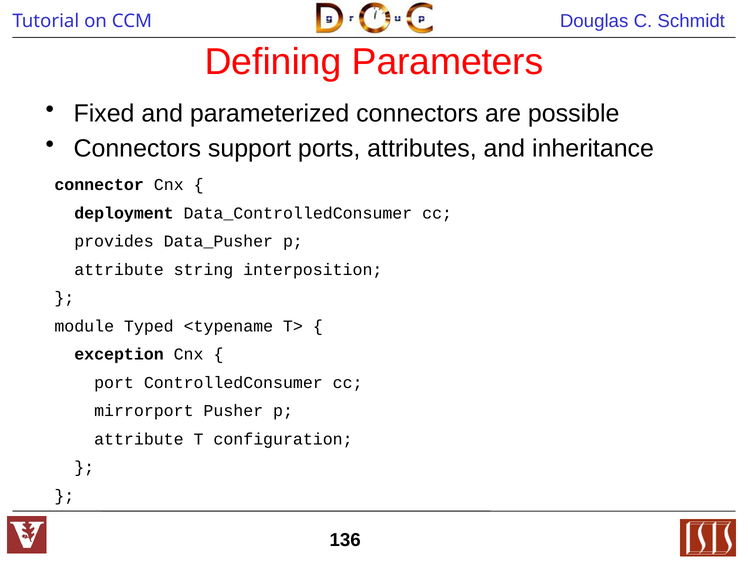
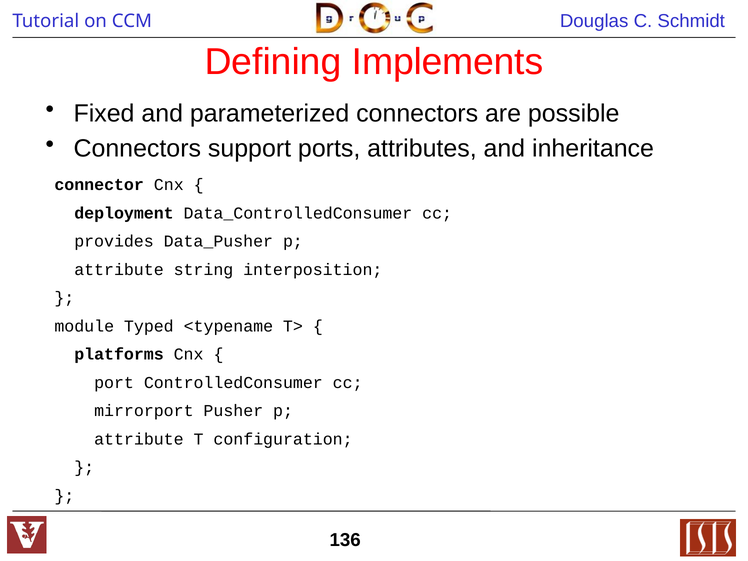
Parameters: Parameters -> Implements
exception: exception -> platforms
